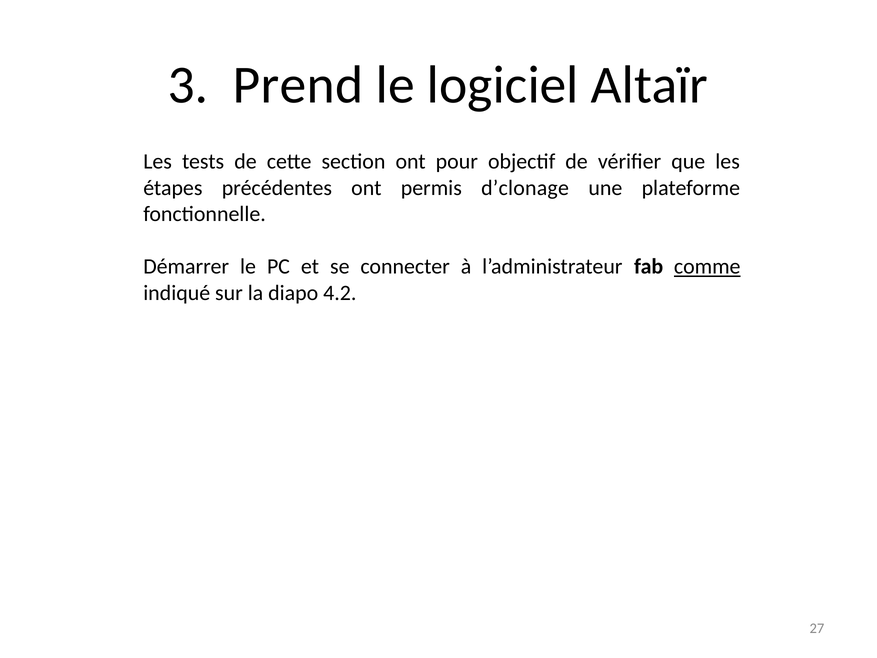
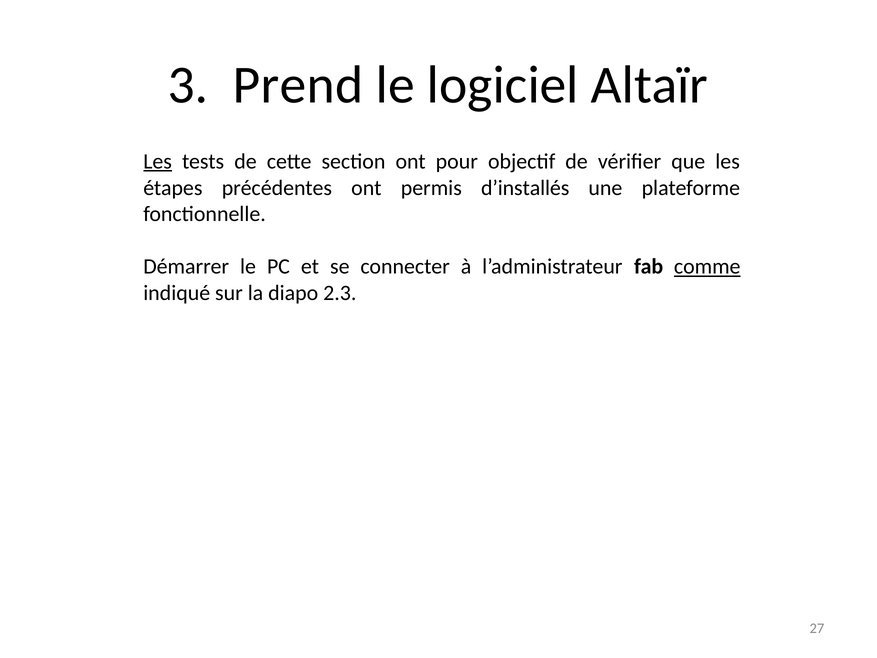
Les at (158, 161) underline: none -> present
d’clonage: d’clonage -> d’installés
4.2: 4.2 -> 2.3
